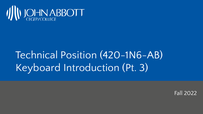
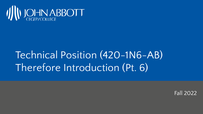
Keyboard: Keyboard -> Therefore
3: 3 -> 6
